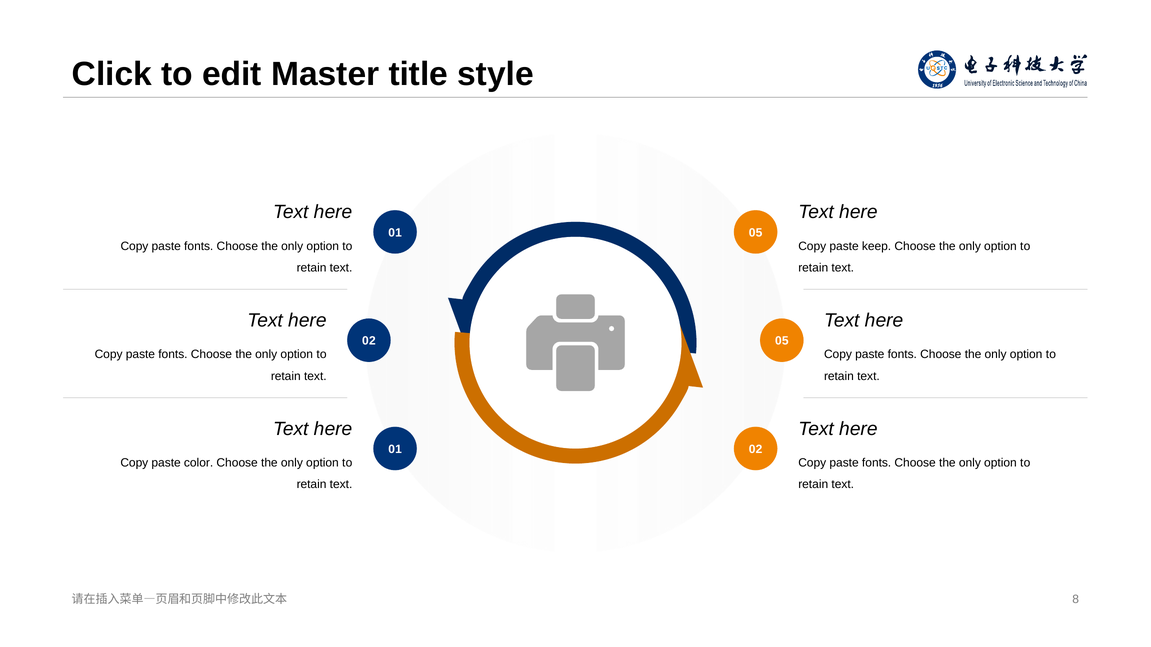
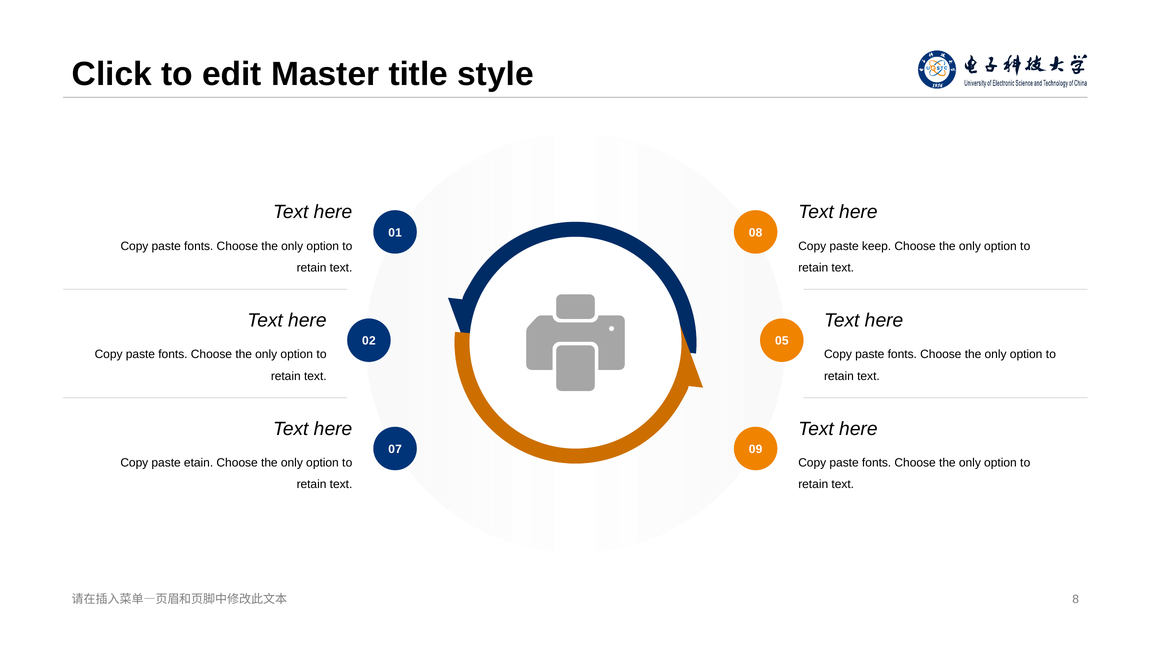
5 at (759, 233): 5 -> 8
1 at (399, 450): 1 -> 7
2 at (759, 450): 2 -> 9
color: color -> etain
